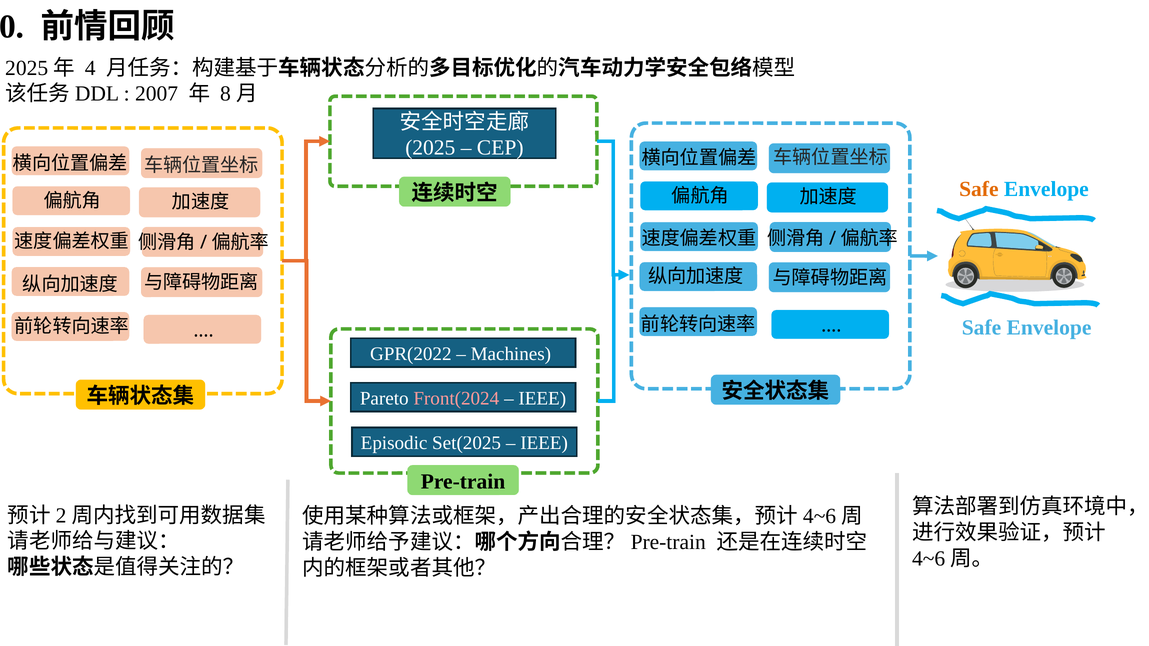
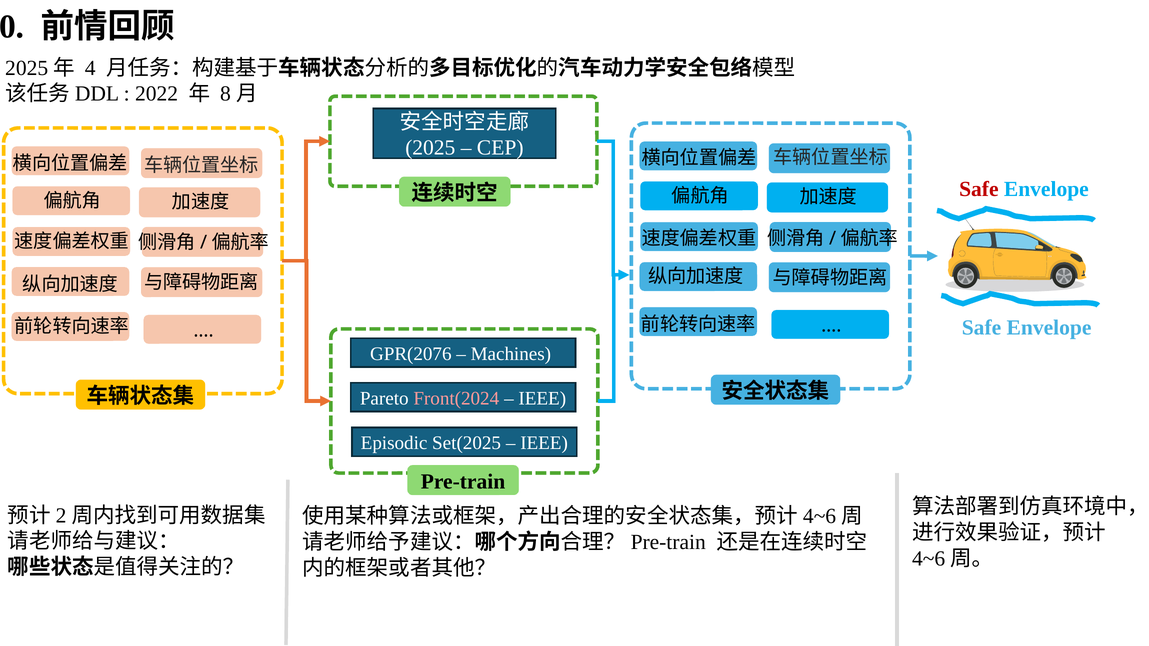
2007: 2007 -> 2022
Safe at (979, 189) colour: orange -> red
GPR(2022: GPR(2022 -> GPR(2076
